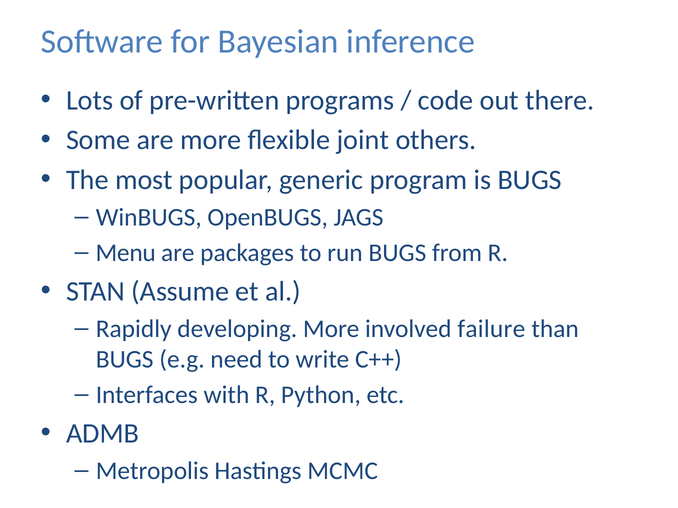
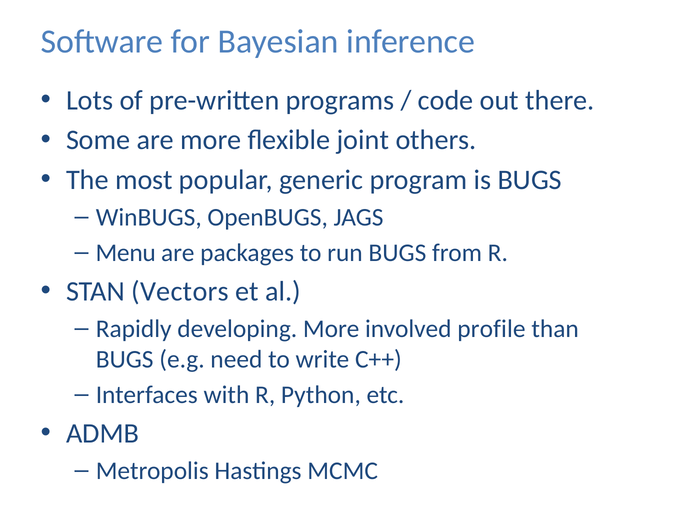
Assume: Assume -> Vectors
failure: failure -> profile
